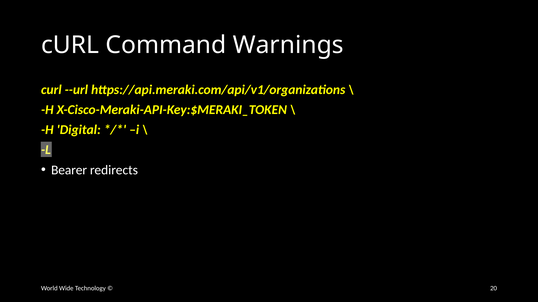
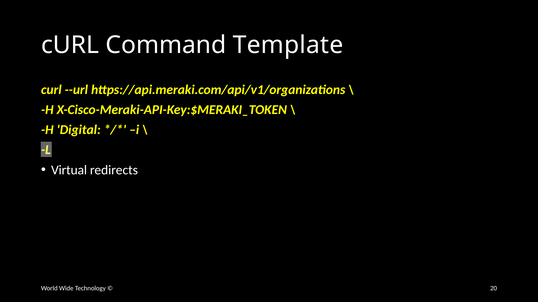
Warnings: Warnings -> Template
Bearer: Bearer -> Virtual
